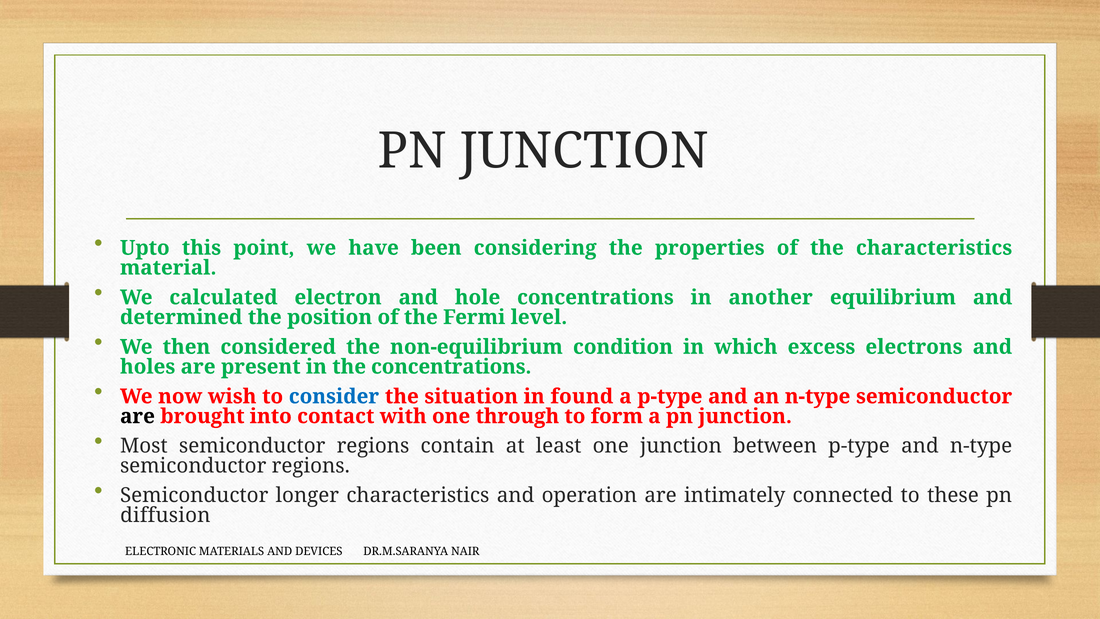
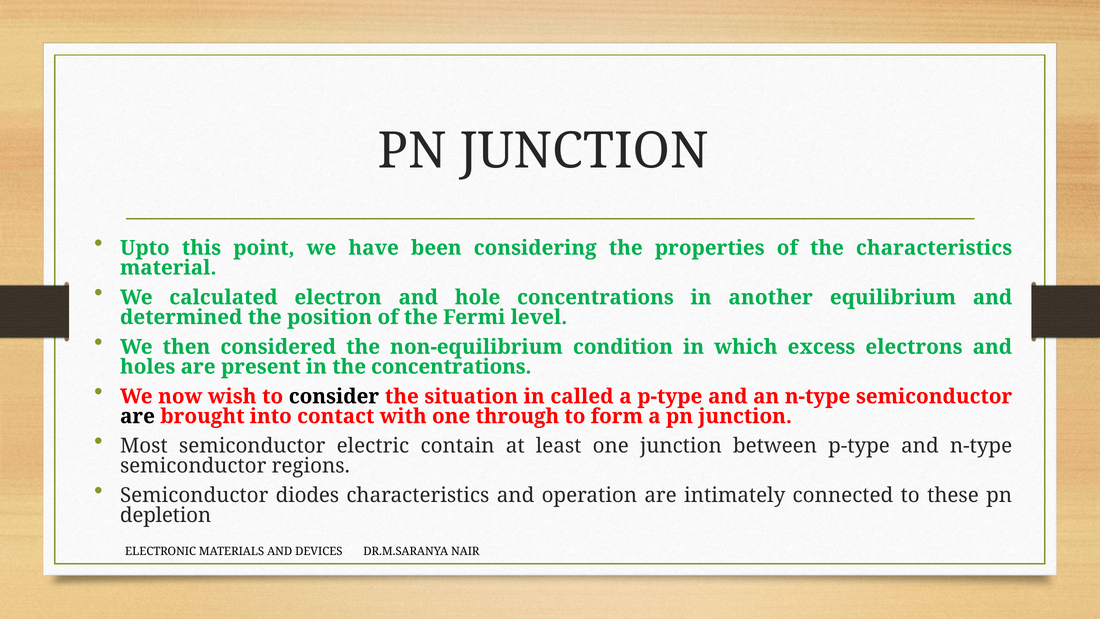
consider colour: blue -> black
found: found -> called
Most semiconductor regions: regions -> electric
longer: longer -> diodes
diffusion: diffusion -> depletion
